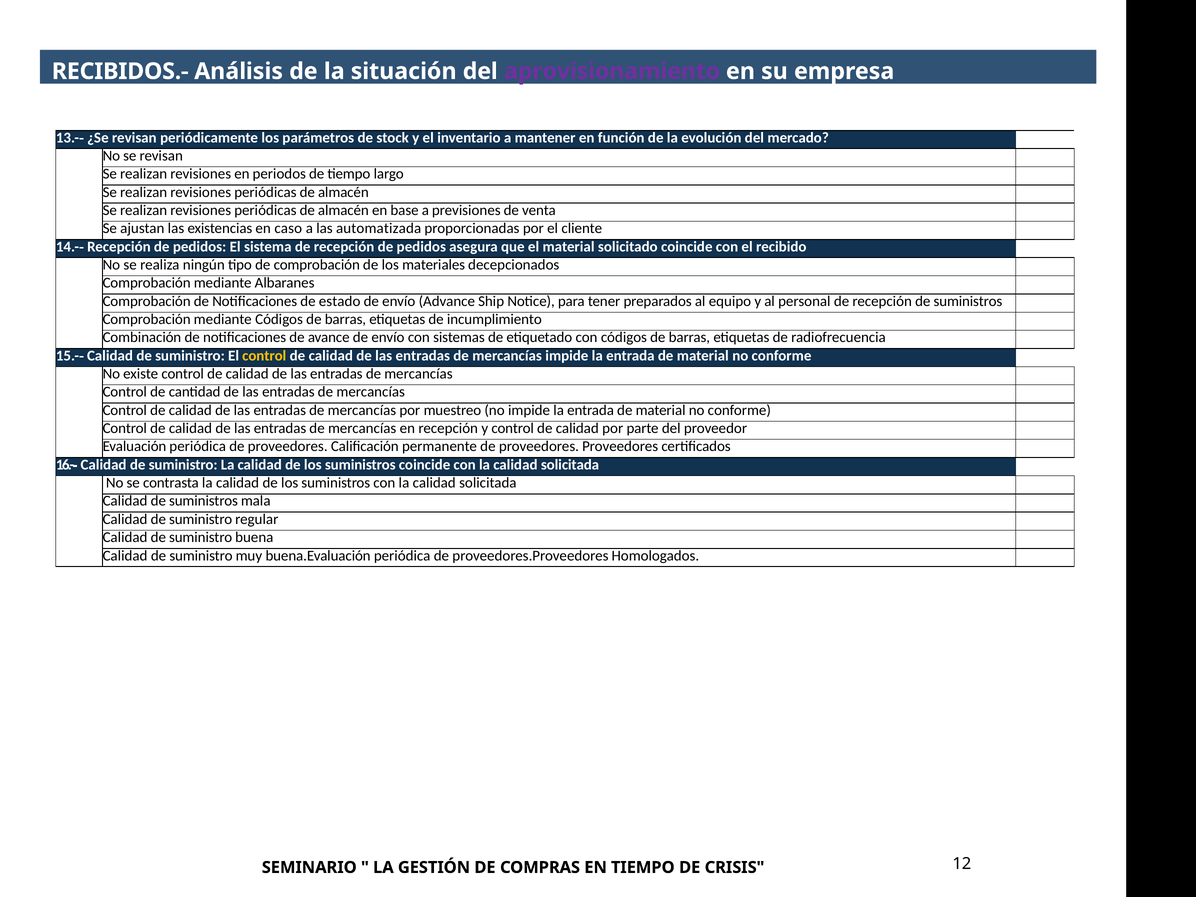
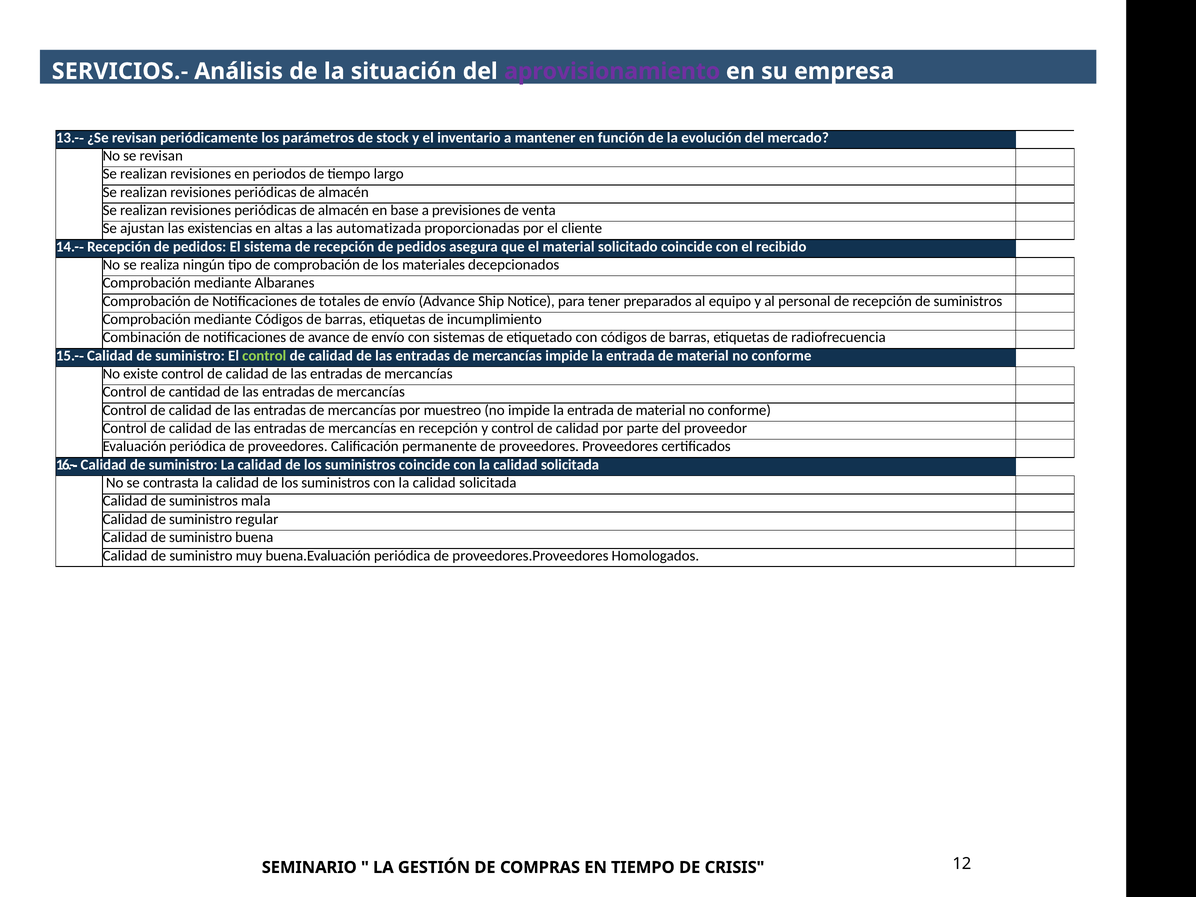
RECIBIDOS.-: RECIBIDOS.- -> SERVICIOS.-
caso: caso -> altas
estado: estado -> totales
control at (264, 356) colour: yellow -> light green
